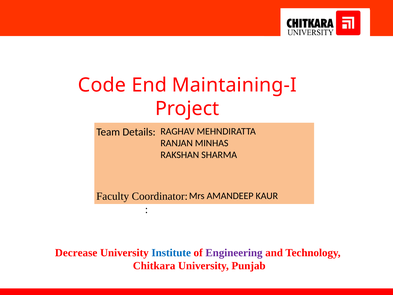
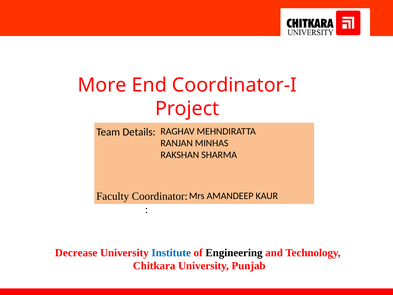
Code: Code -> More
Maintaining-I: Maintaining-I -> Coordinator-I
Engineering colour: purple -> black
